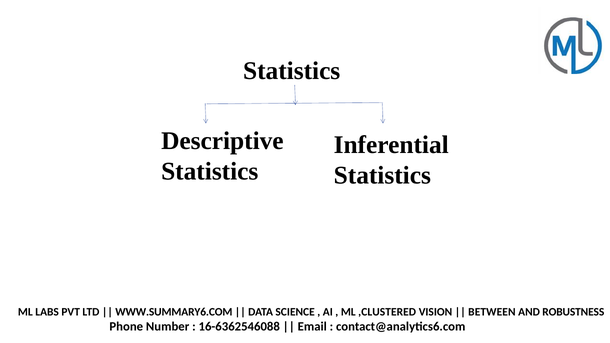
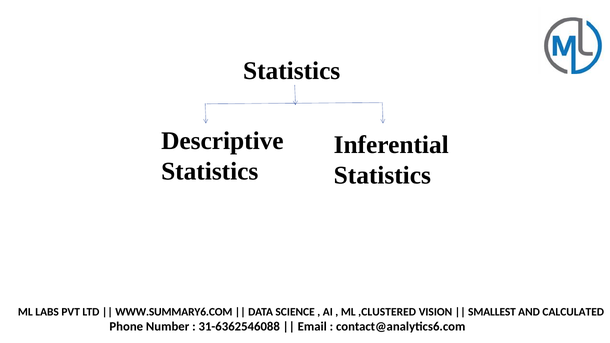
BETWEEN: BETWEEN -> SMALLEST
ROBUSTNESS: ROBUSTNESS -> CALCULATED
16-6362546088: 16-6362546088 -> 31-6362546088
